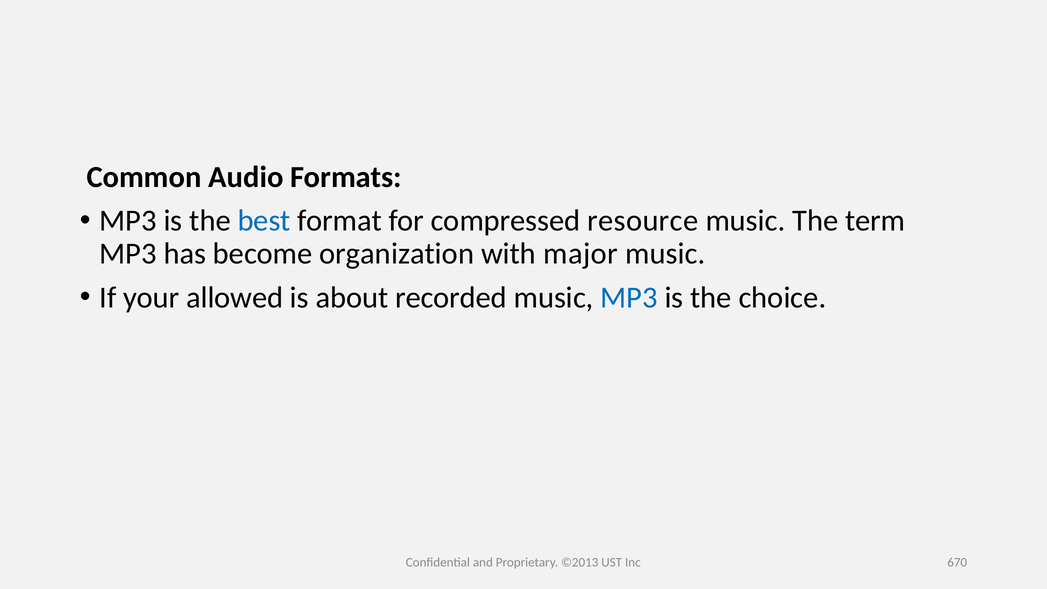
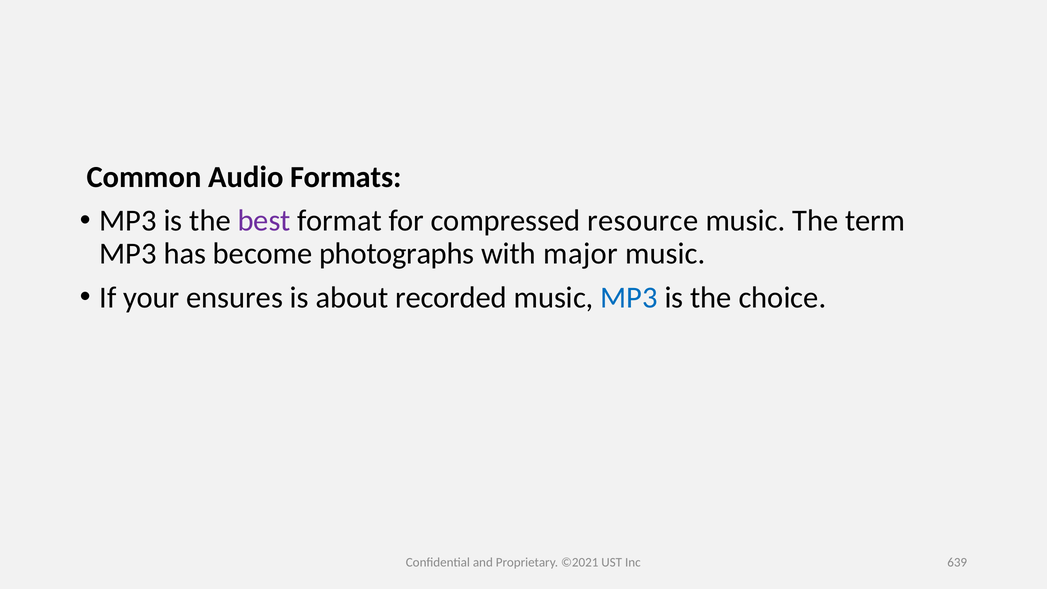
best colour: blue -> purple
organization: organization -> photographs
allowed: allowed -> ensures
©2013: ©2013 -> ©2021
670: 670 -> 639
